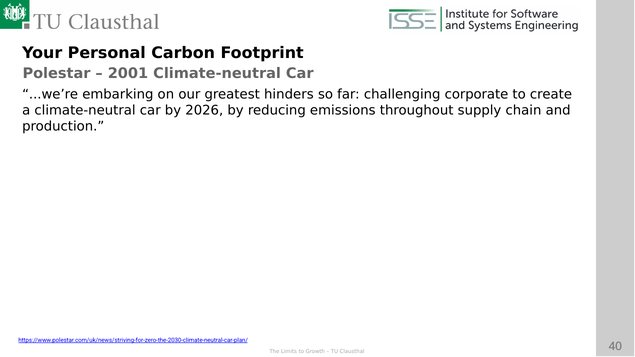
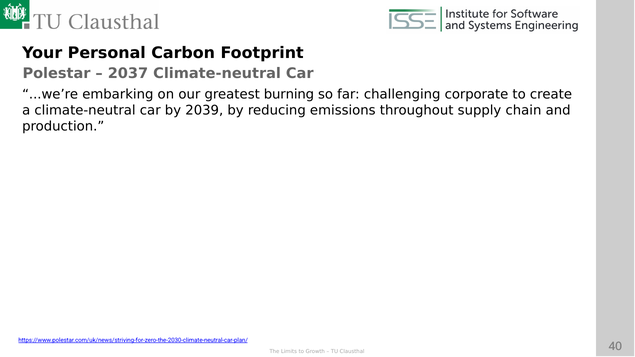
2001: 2001 -> 2037
hinders: hinders -> burning
2026: 2026 -> 2039
